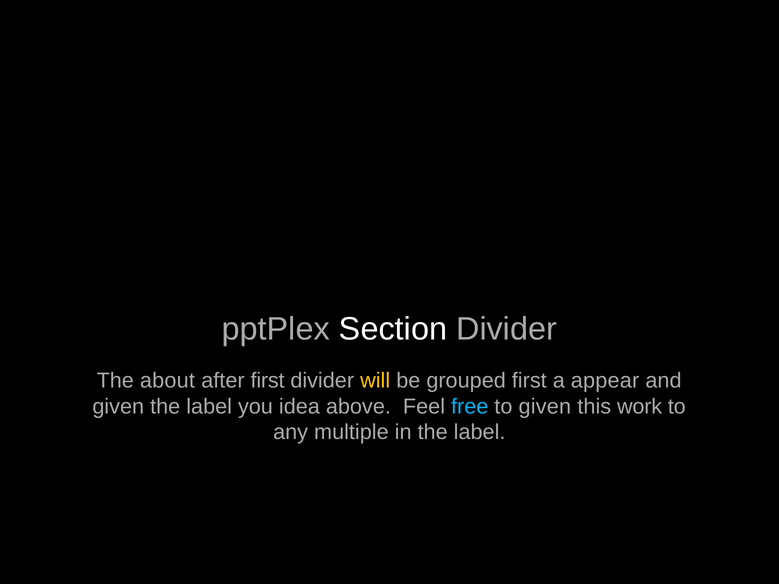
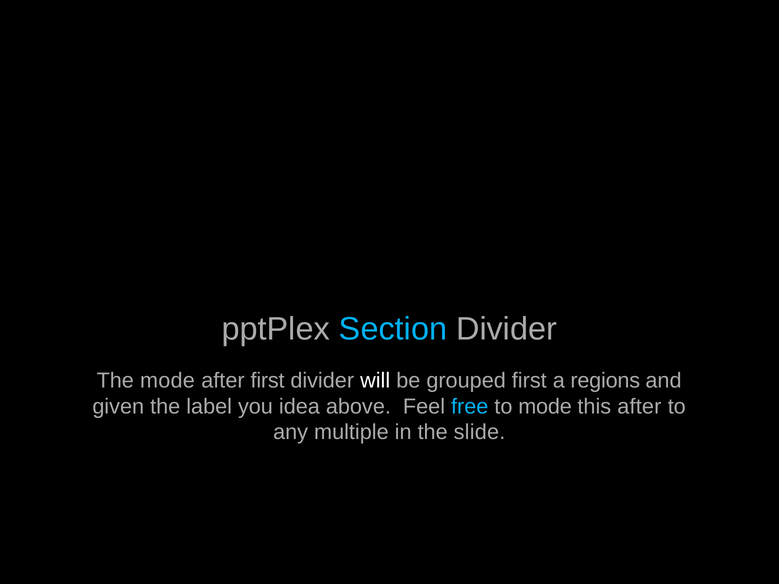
Section colour: white -> light blue
The about: about -> mode
will colour: yellow -> white
appear: appear -> regions
to given: given -> mode
this work: work -> after
in the label: label -> slide
